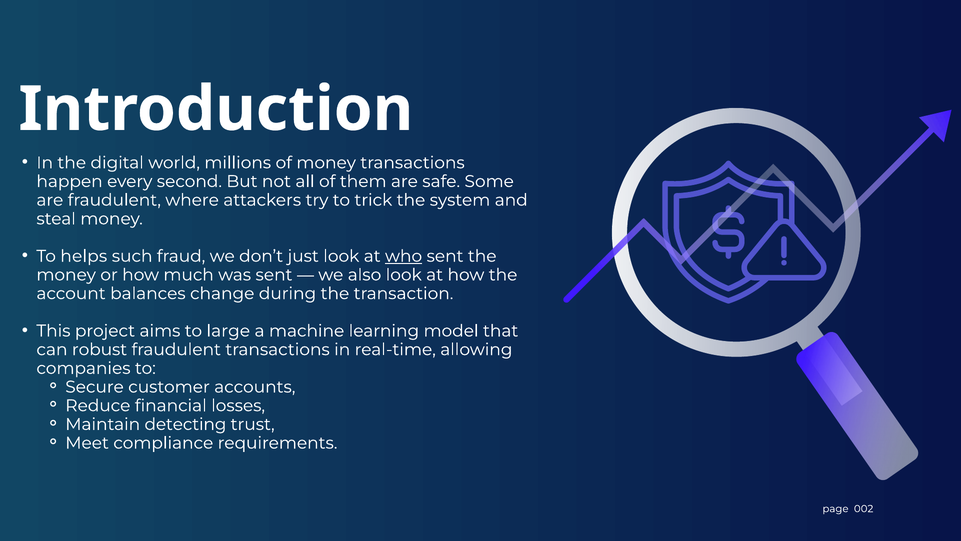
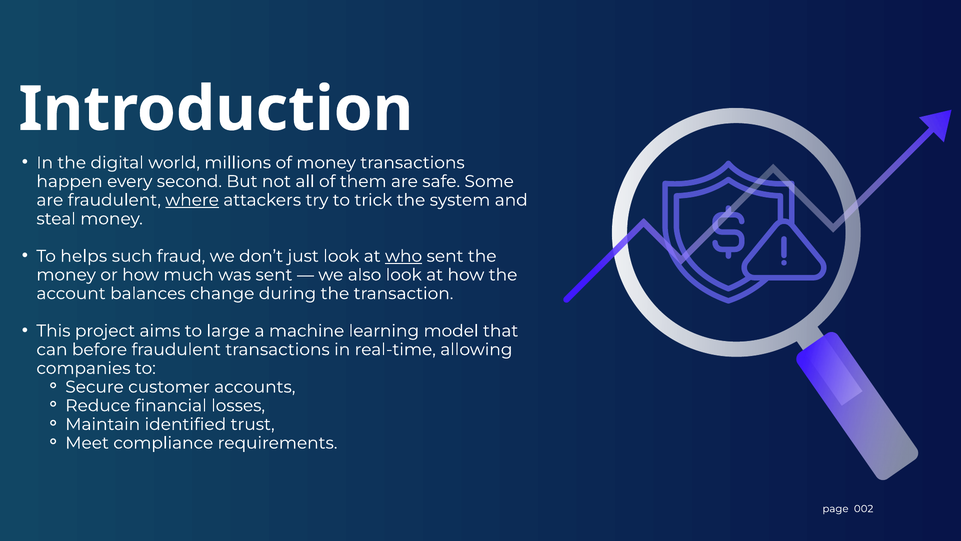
where underline: none -> present
robust: robust -> before
detecting: detecting -> identified
